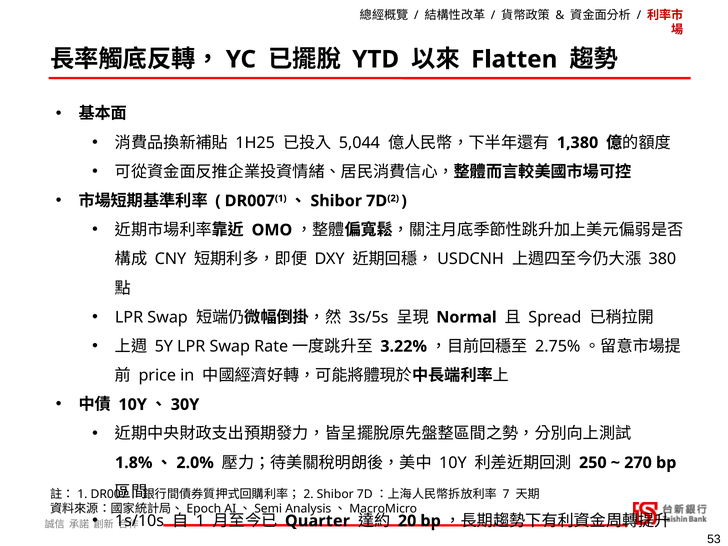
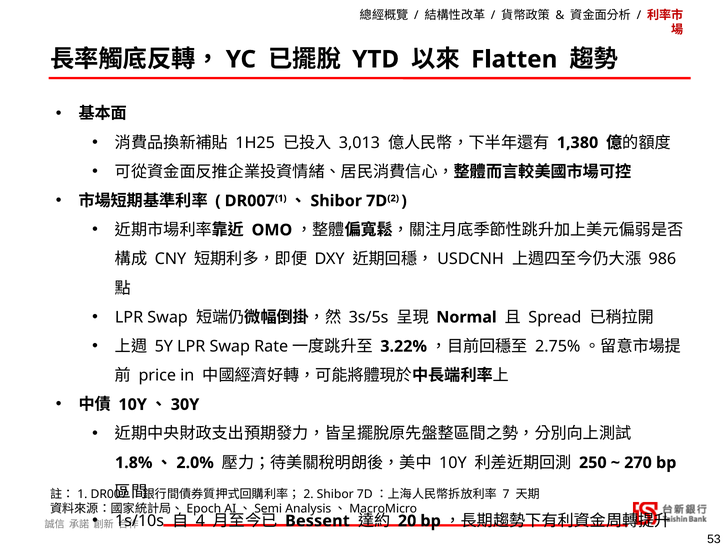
5,044: 5,044 -> 3,013
380: 380 -> 986
1: 1 -> 4
Quarter: Quarter -> Bessent
